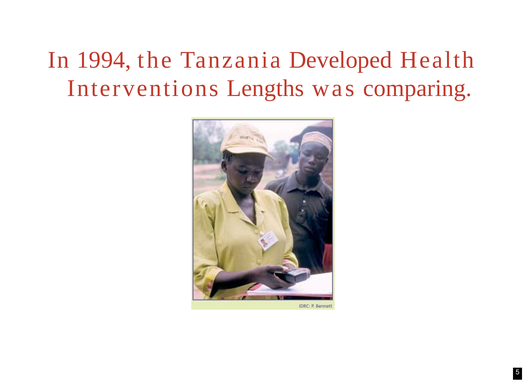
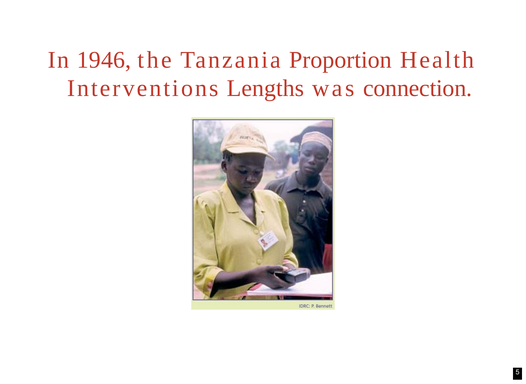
1994: 1994 -> 1946
Developed: Developed -> Proportion
comparing: comparing -> connection
